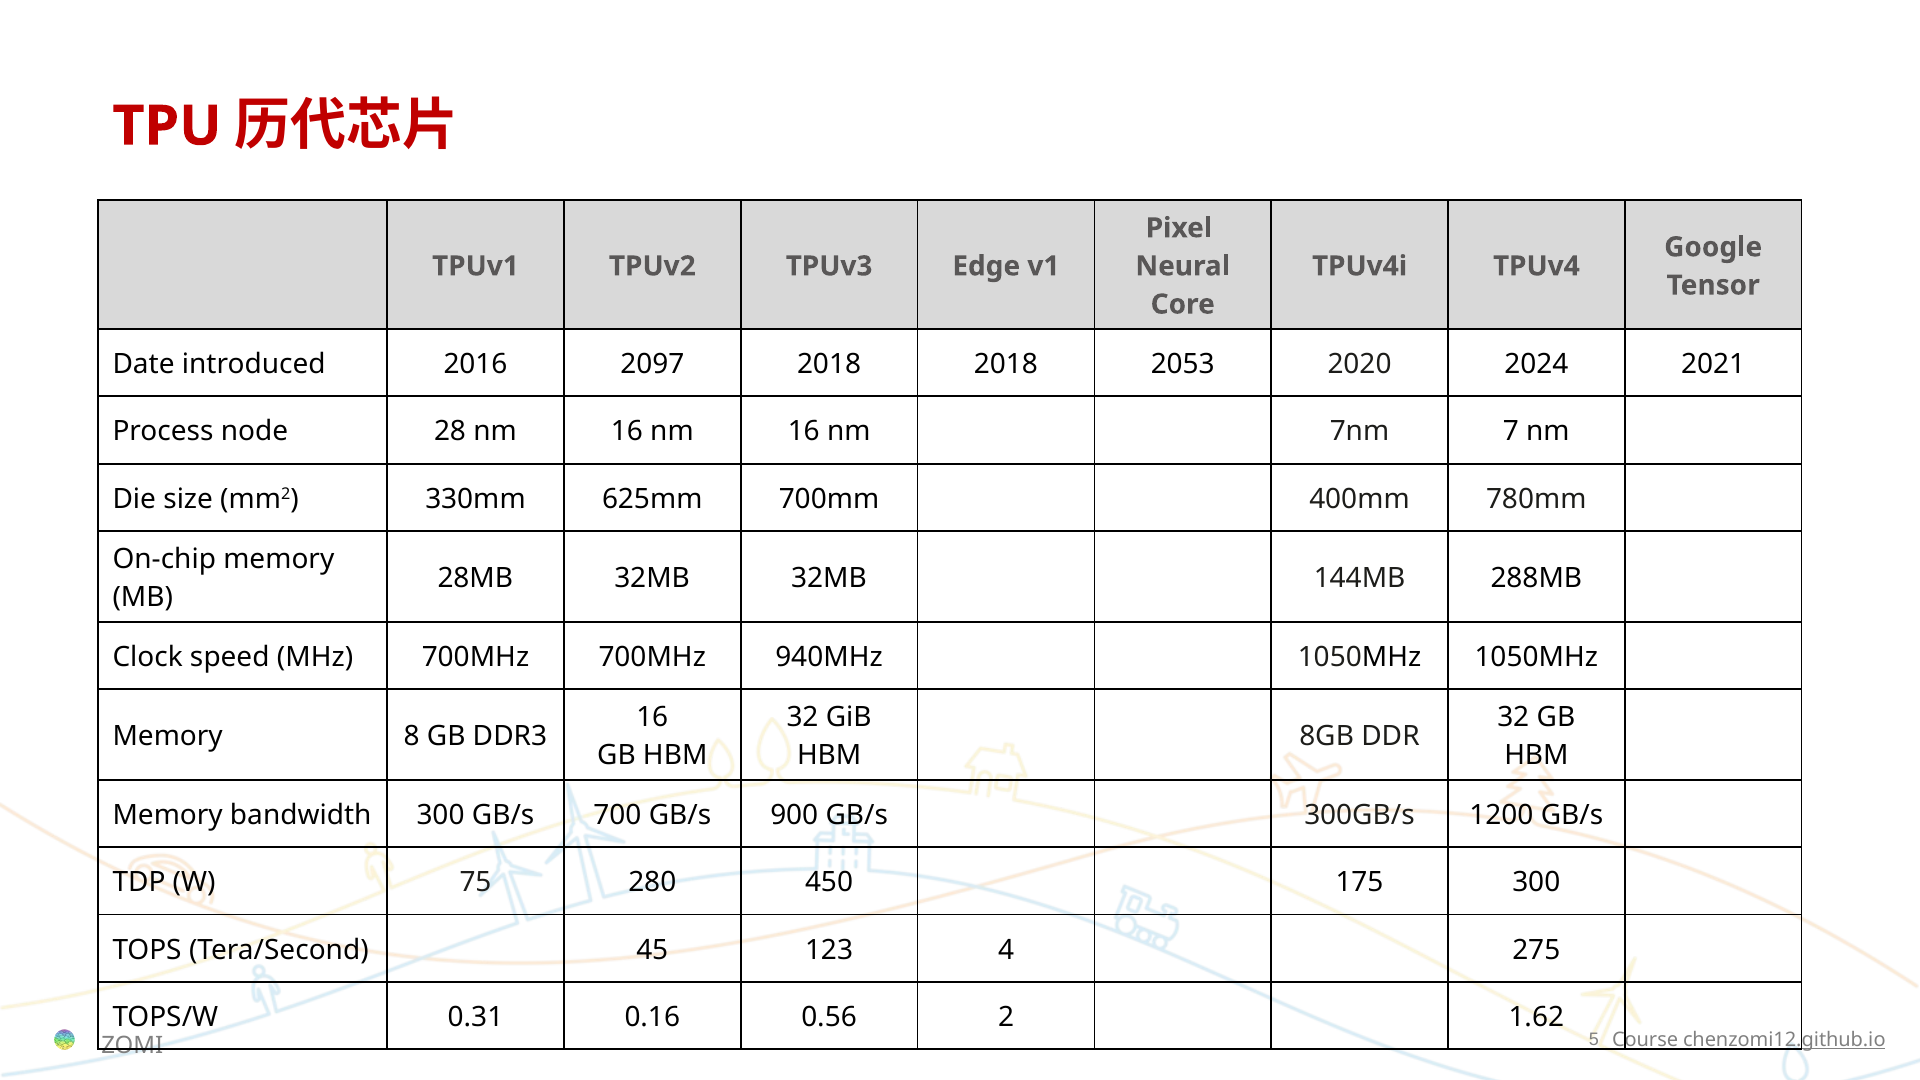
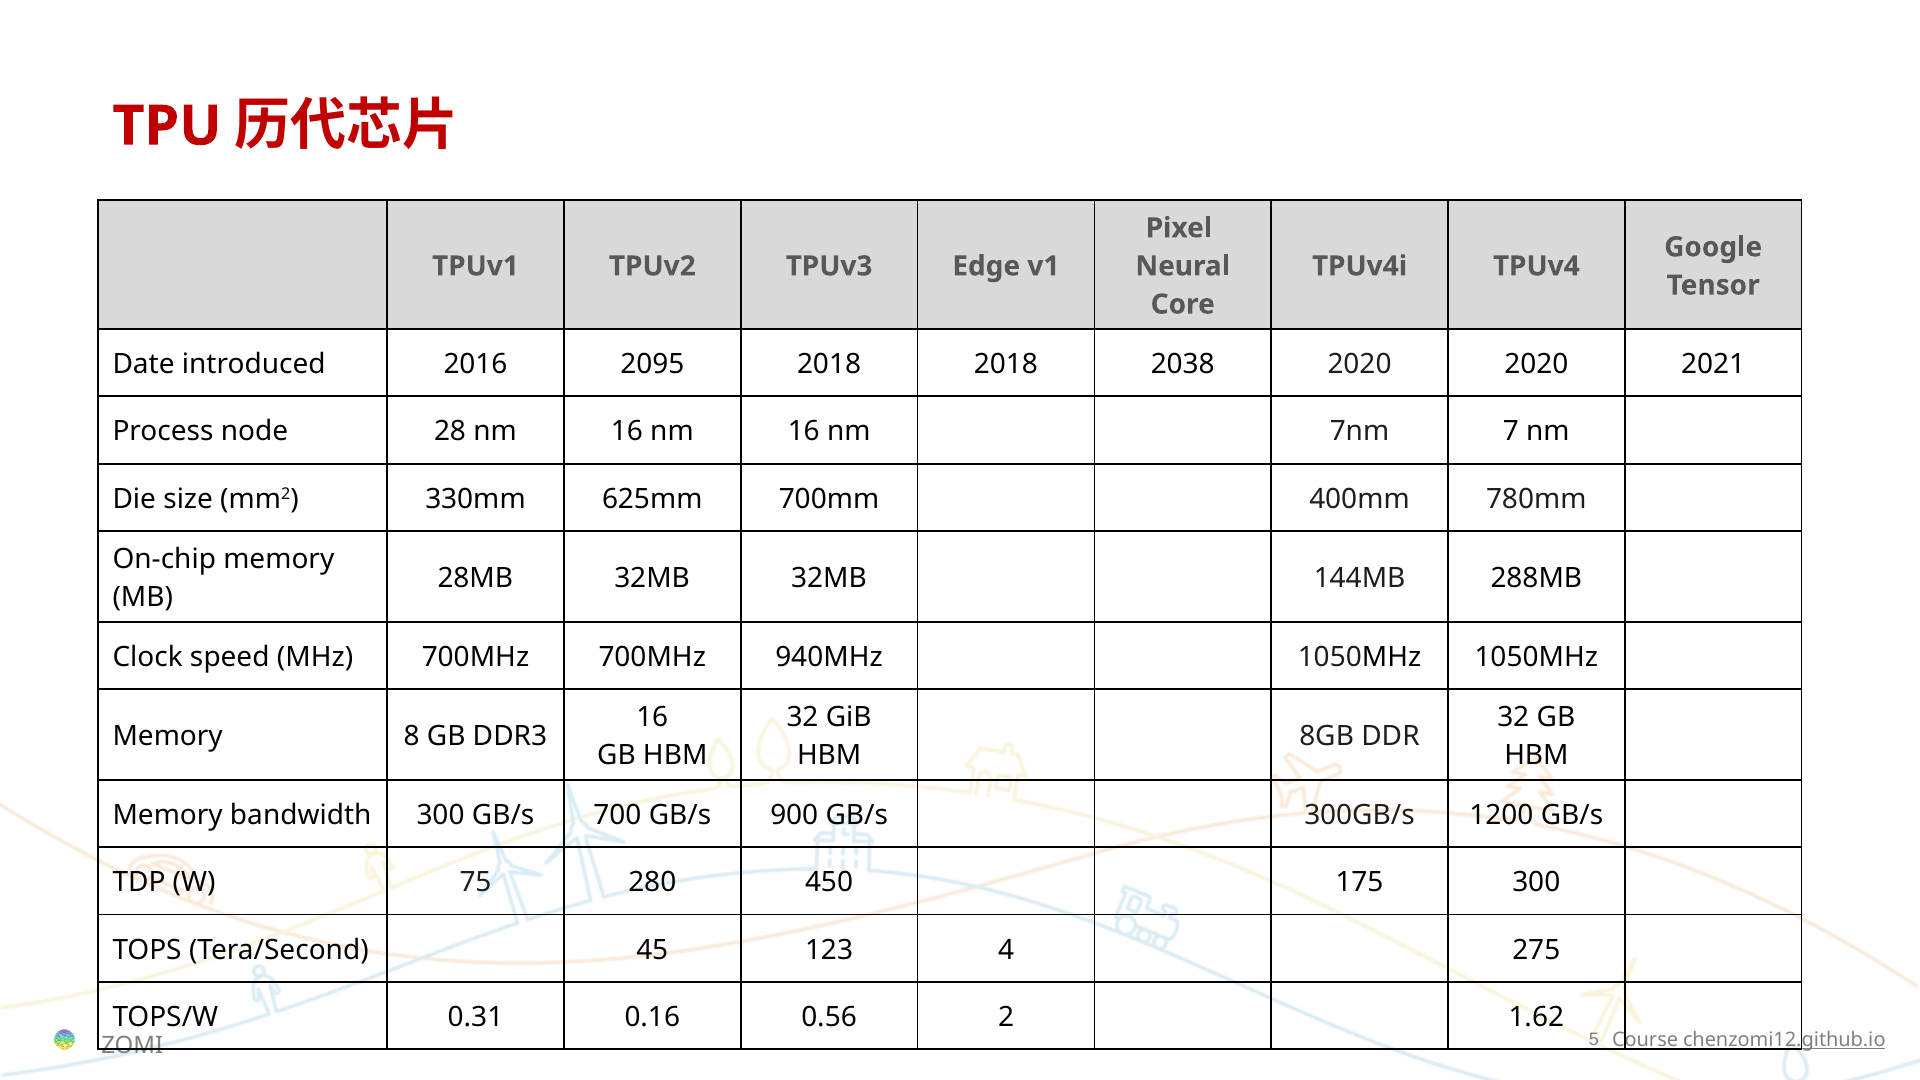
2097: 2097 -> 2095
2053: 2053 -> 2038
2020 2024: 2024 -> 2020
